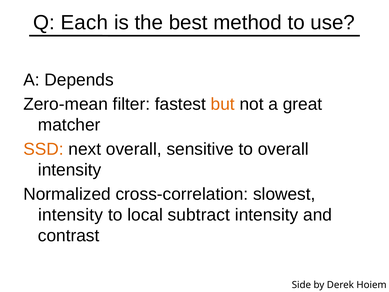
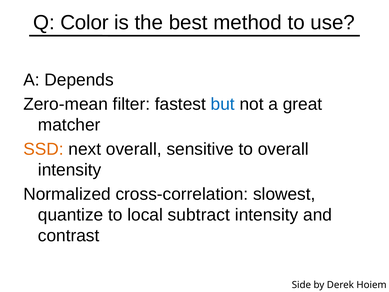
Each: Each -> Color
but colour: orange -> blue
intensity at (71, 215): intensity -> quantize
